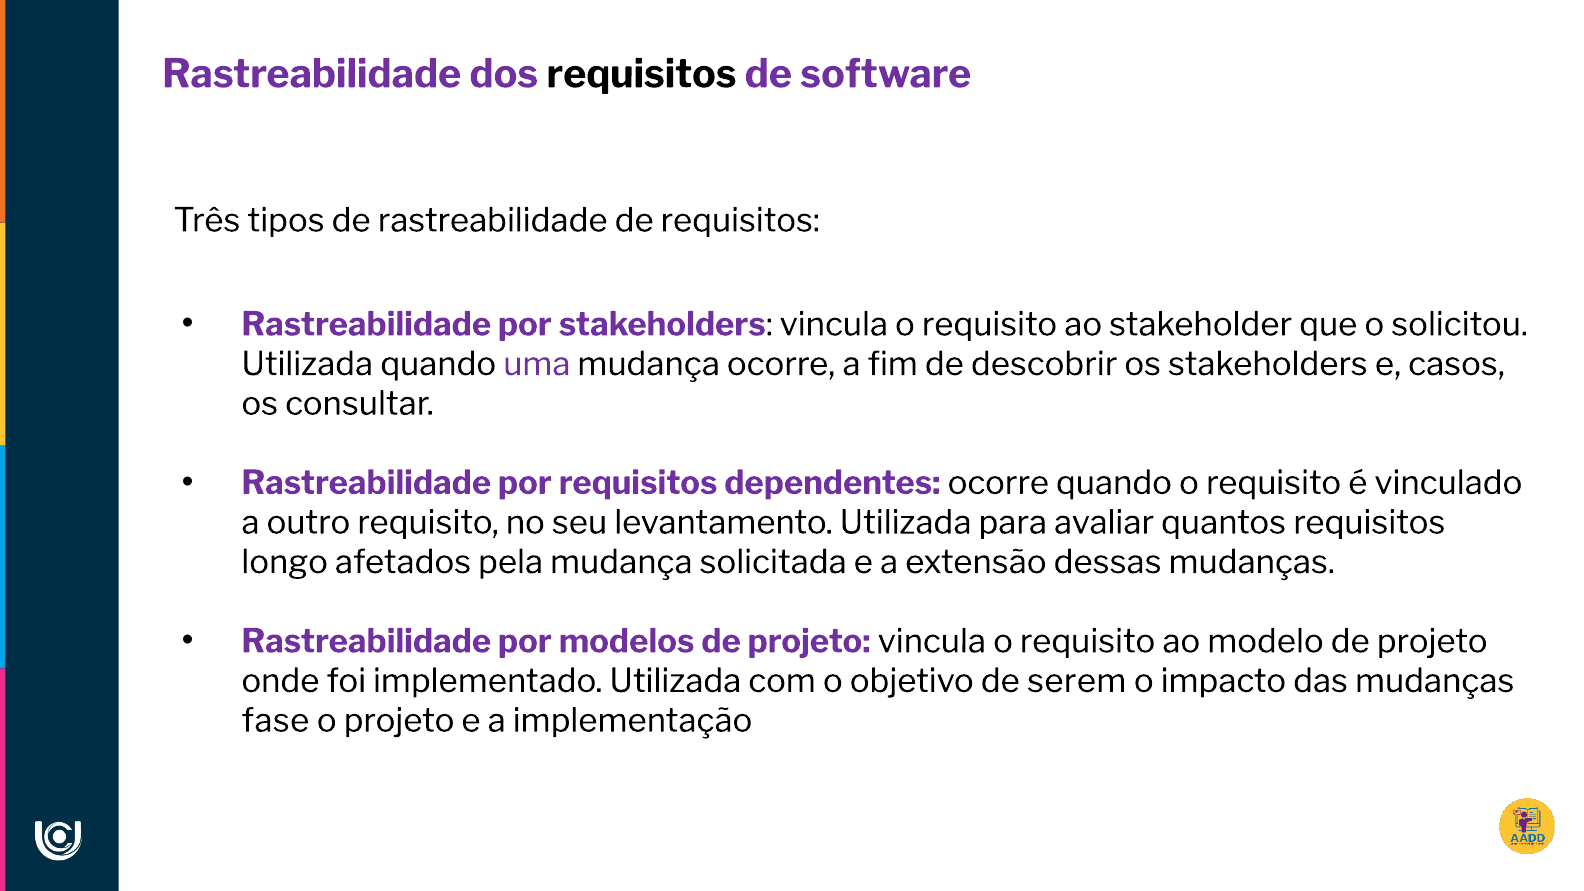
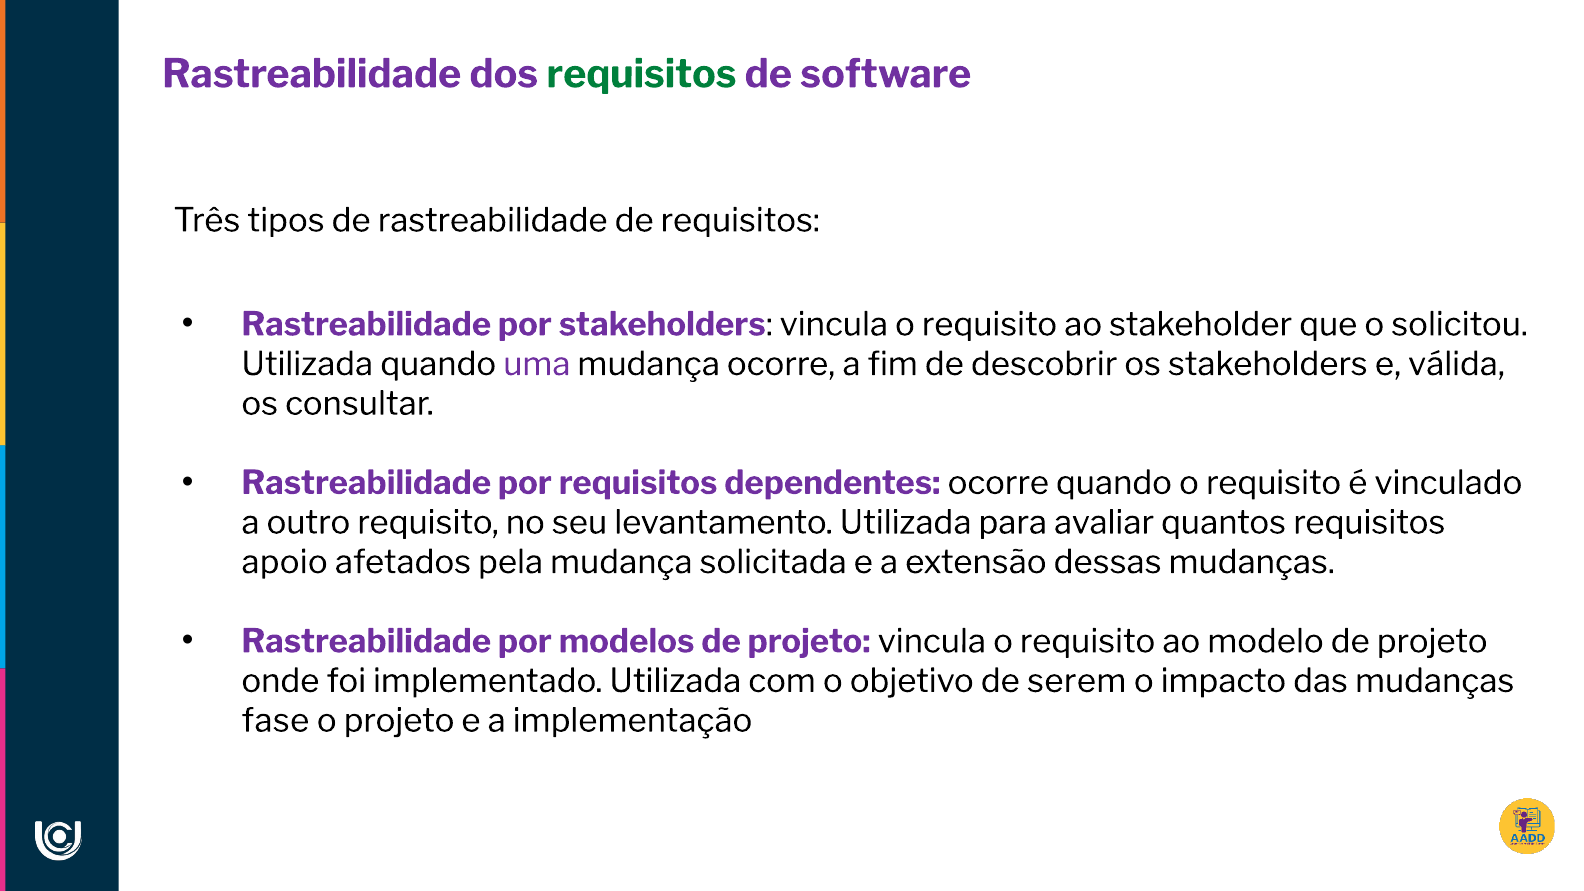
requisitos at (642, 74) colour: black -> green
casos: casos -> válida
longo: longo -> apoio
